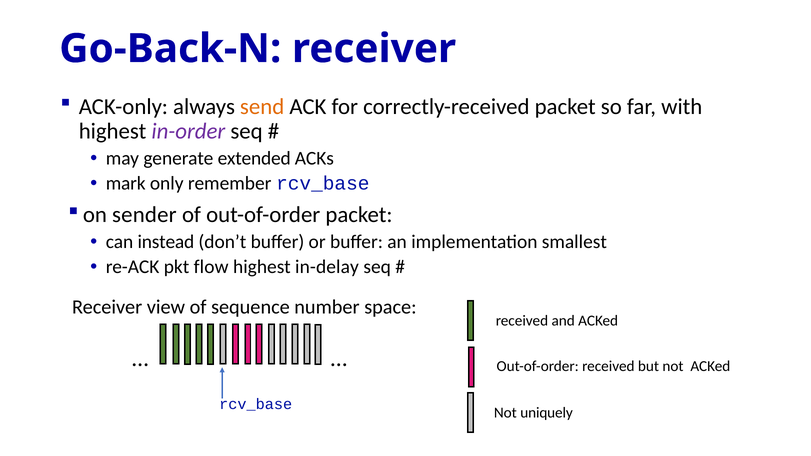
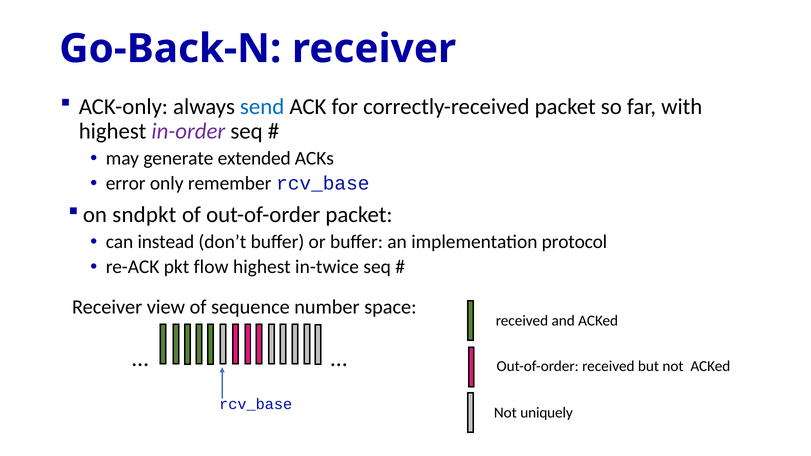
send colour: orange -> blue
mark: mark -> error
sender: sender -> sndpkt
smallest: smallest -> protocol
in-delay: in-delay -> in-twice
